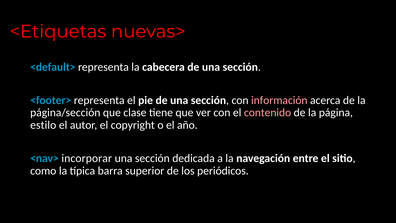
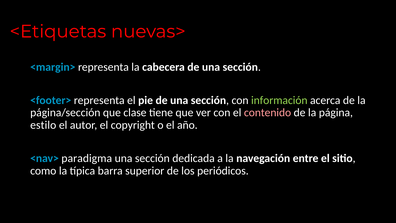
<default>: <default> -> <margin>
información colour: pink -> light green
incorporar: incorporar -> paradigma
